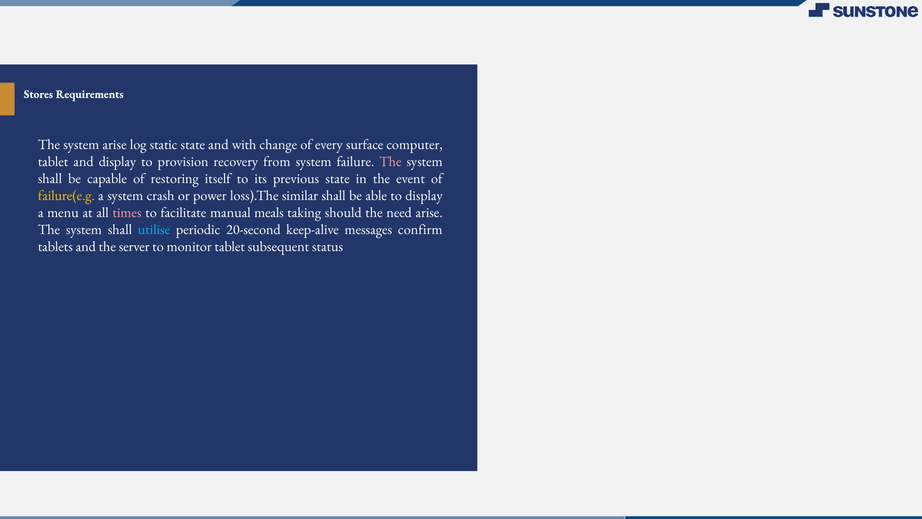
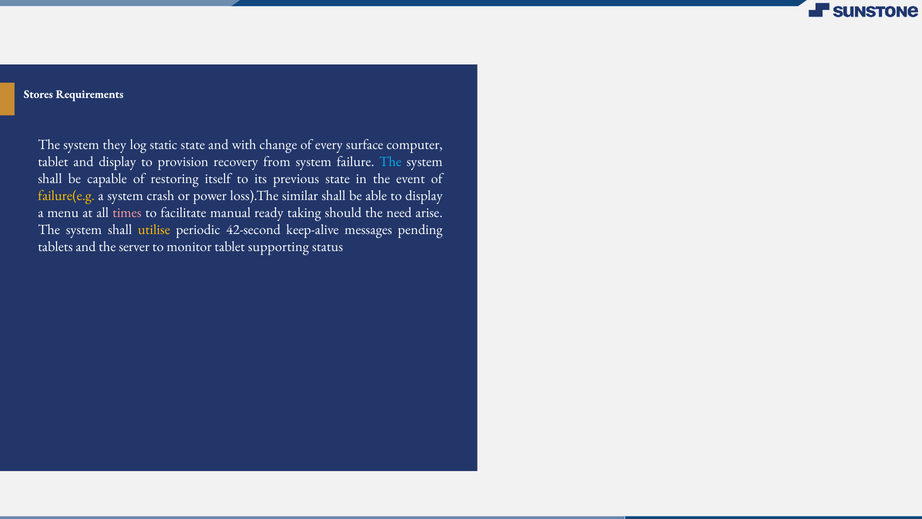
system arise: arise -> they
The at (390, 162) colour: pink -> light blue
meals: meals -> ready
utilise colour: light blue -> yellow
20-second: 20-second -> 42-second
confirm: confirm -> pending
subsequent: subsequent -> supporting
